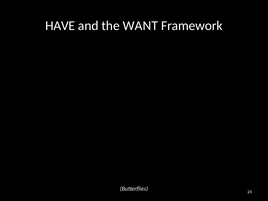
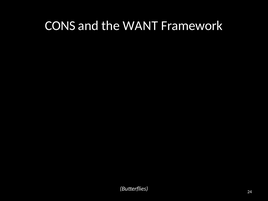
HAVE: HAVE -> CONS
